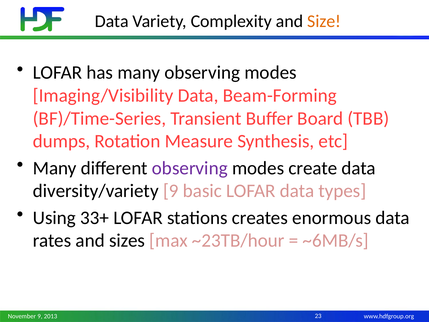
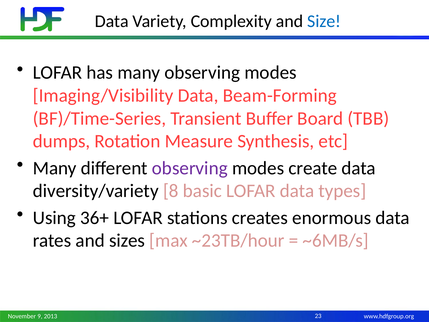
Size colour: orange -> blue
diversity/variety 9: 9 -> 8
33+: 33+ -> 36+
